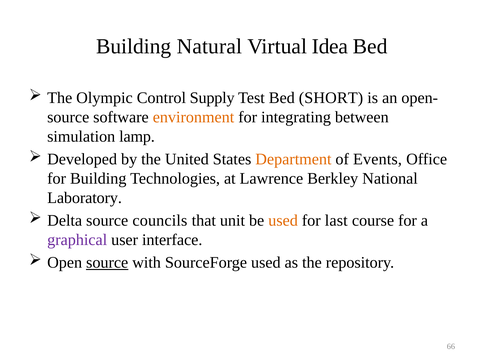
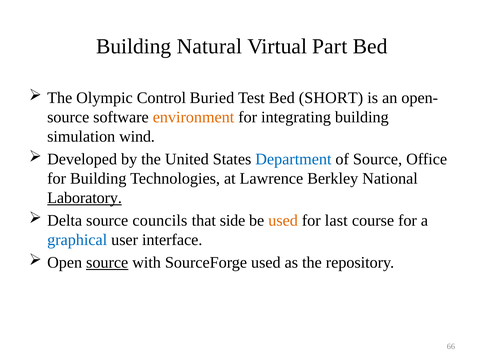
Idea: Idea -> Part
Supply: Supply -> Buried
integrating between: between -> building
lamp: lamp -> wind
Department colour: orange -> blue
of Events: Events -> Source
Laboratory underline: none -> present
unit: unit -> side
graphical colour: purple -> blue
